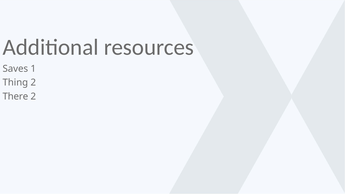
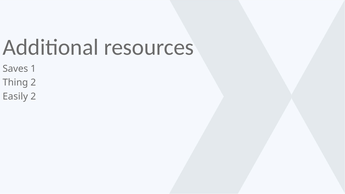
There: There -> Easily
